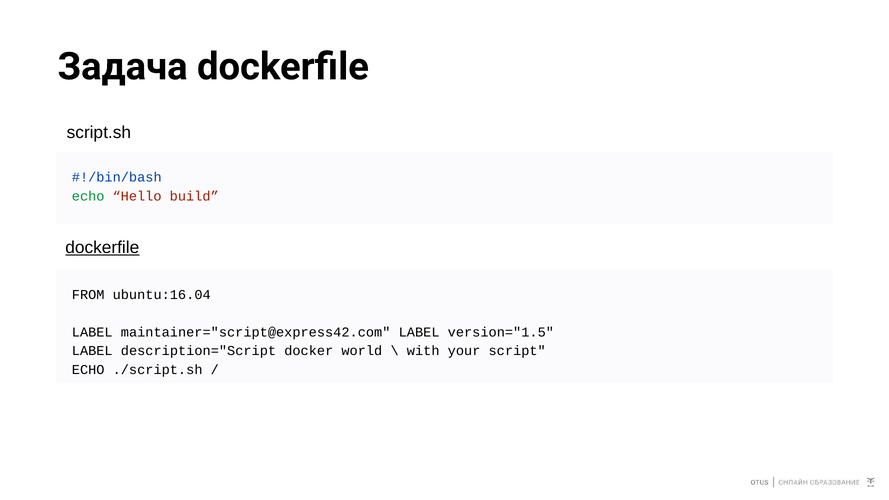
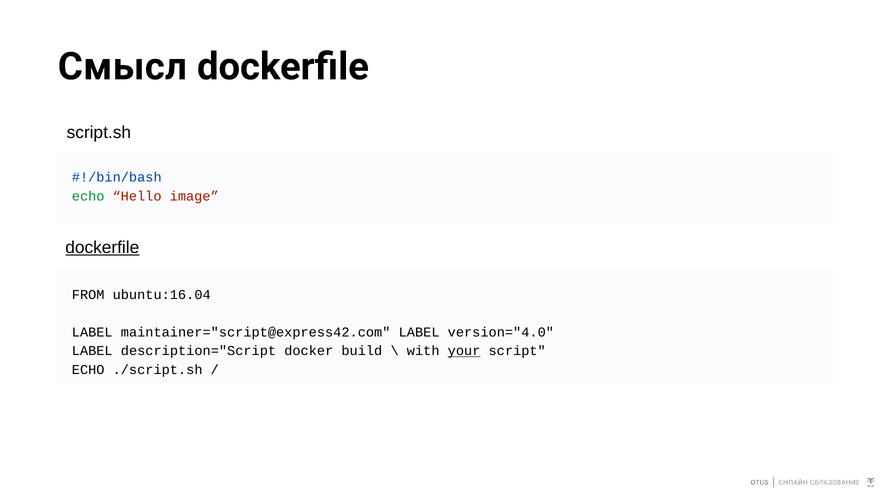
Задача: Задача -> Смысл
build: build -> image
version="1.5: version="1.5 -> version="4.0
world: world -> build
your underline: none -> present
